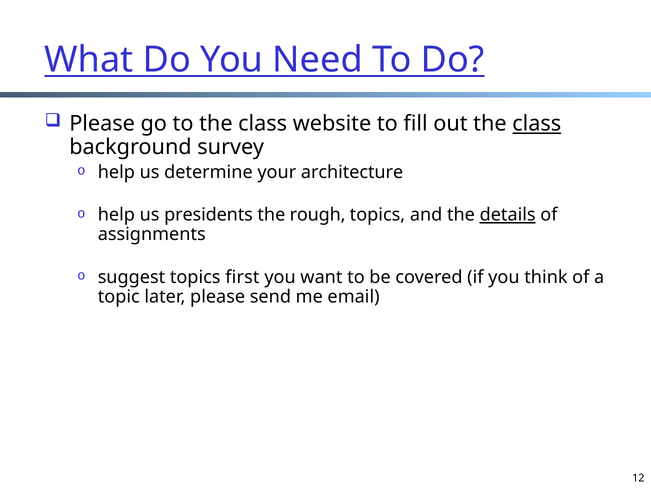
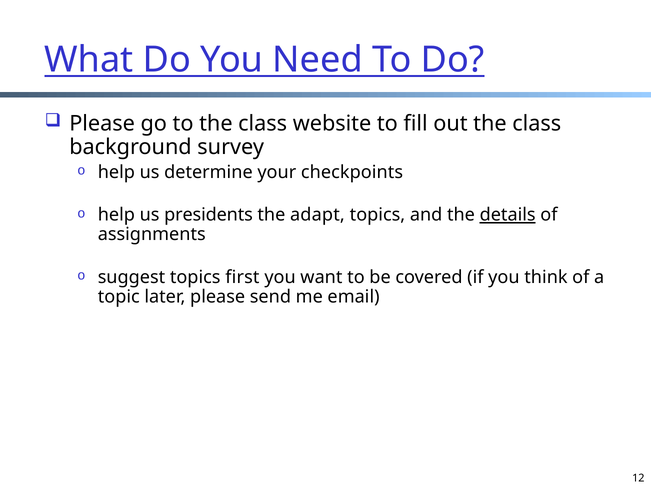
class at (537, 124) underline: present -> none
architecture: architecture -> checkpoints
rough: rough -> adapt
